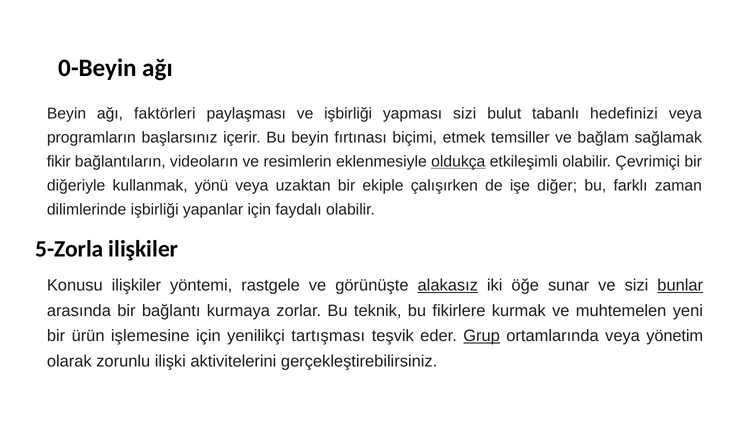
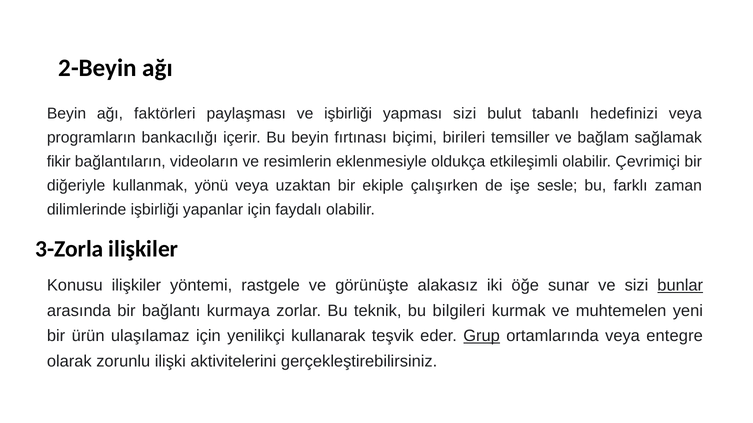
0-Beyin: 0-Beyin -> 2-Beyin
başlarsınız: başlarsınız -> bankacılığı
etmek: etmek -> birileri
oldukça underline: present -> none
diğer: diğer -> sesle
5-Zorla: 5-Zorla -> 3-Zorla
alakasız underline: present -> none
fikirlere: fikirlere -> bilgileri
işlemesine: işlemesine -> ulaşılamaz
tartışması: tartışması -> kullanarak
yönetim: yönetim -> entegre
